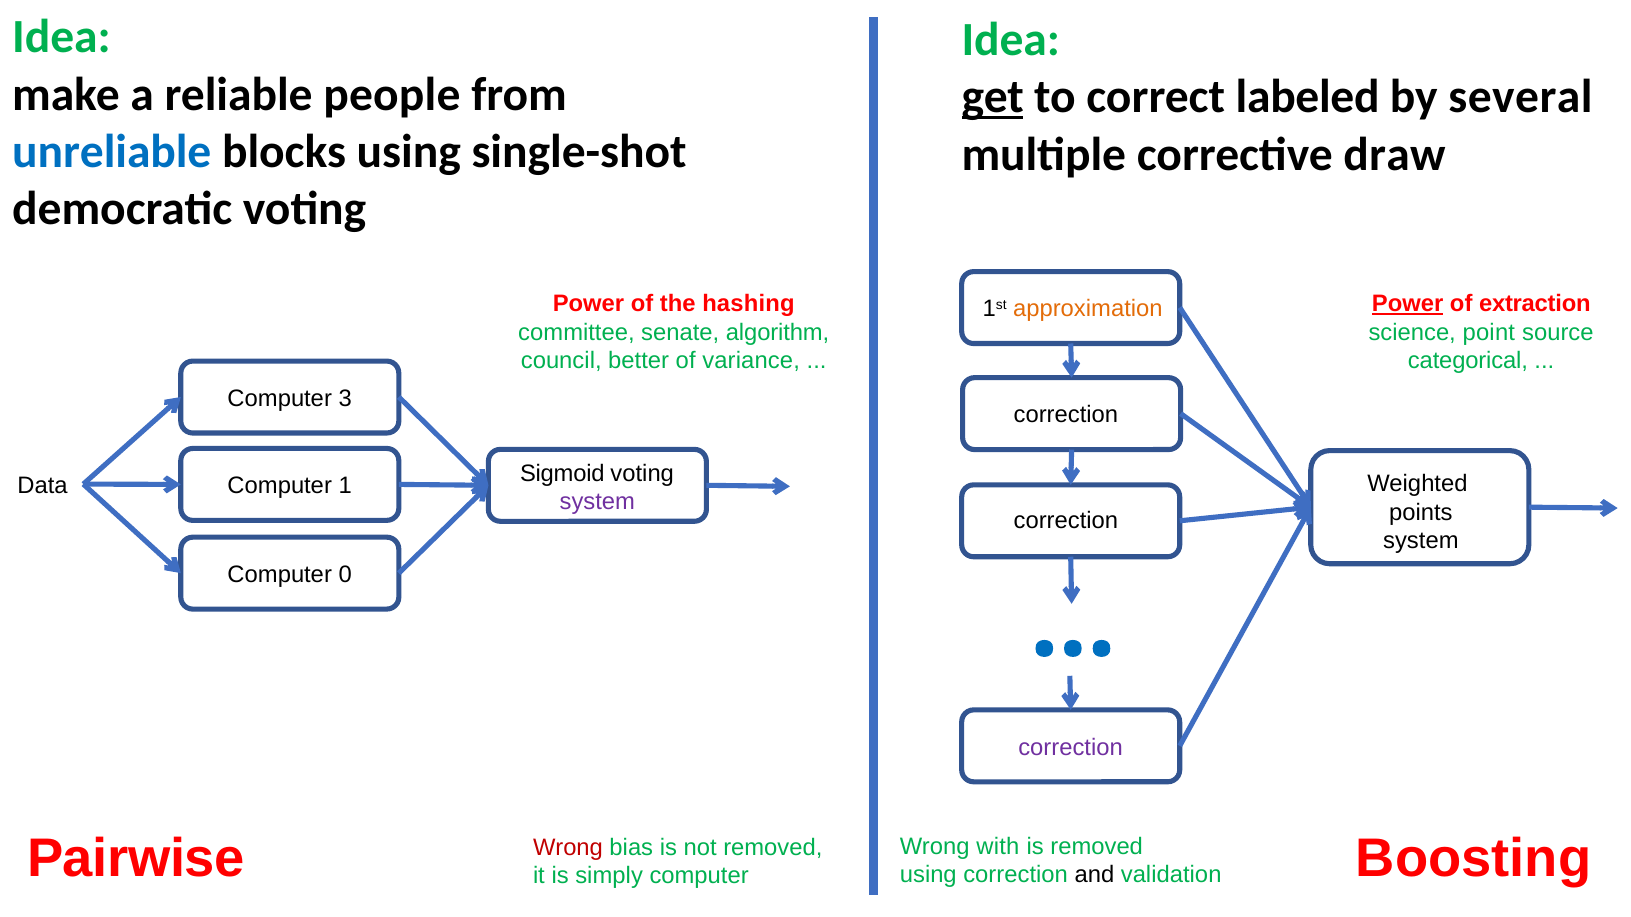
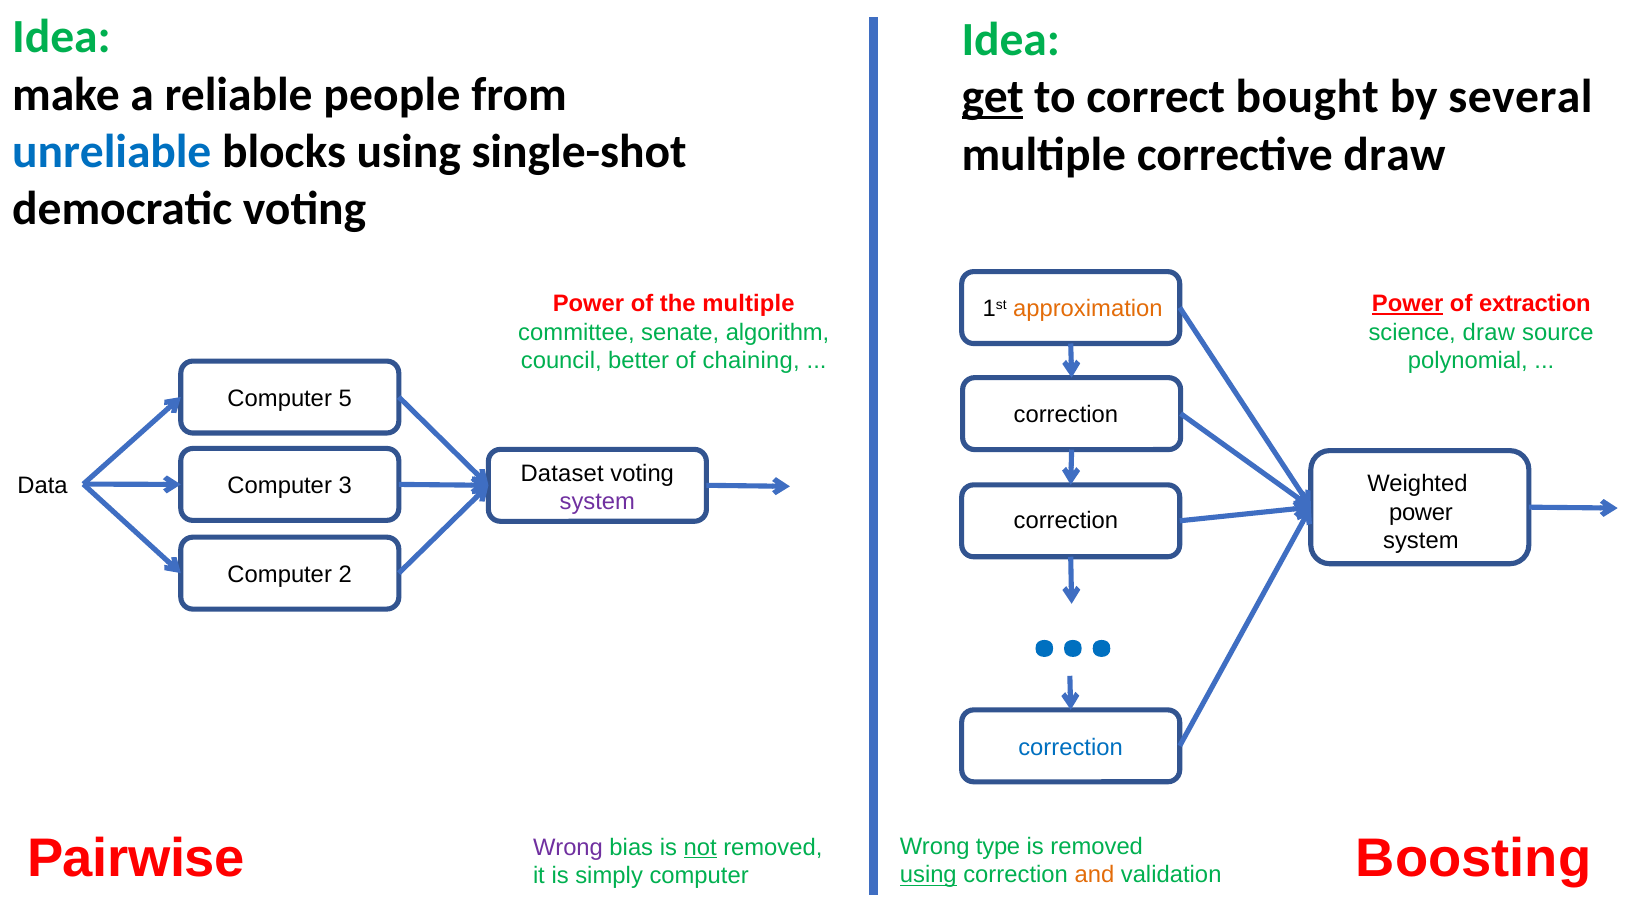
labeled: labeled -> bought
the hashing: hashing -> multiple
science point: point -> draw
variance: variance -> chaining
categorical: categorical -> polynomial
3: 3 -> 5
Sigmoid: Sigmoid -> Dataset
1: 1 -> 3
points at (1421, 513): points -> power
0: 0 -> 2
correction at (1071, 748) colour: purple -> blue
with: with -> type
Wrong at (568, 848) colour: red -> purple
not underline: none -> present
using at (928, 876) underline: none -> present
and colour: black -> orange
